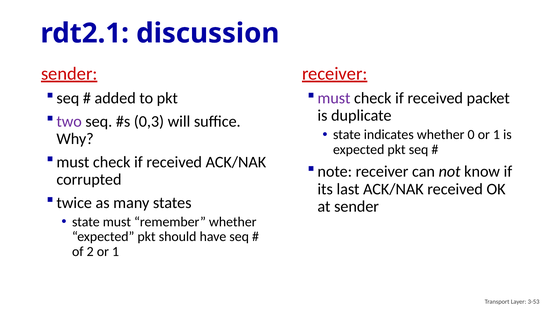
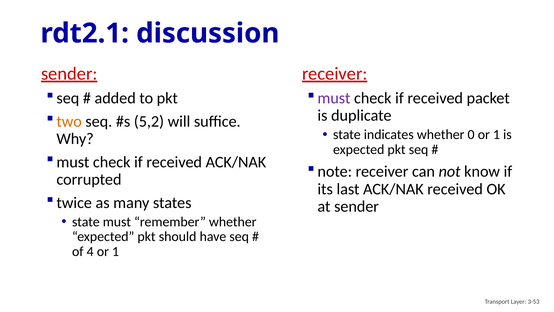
two colour: purple -> orange
0,3: 0,3 -> 5,2
2: 2 -> 4
